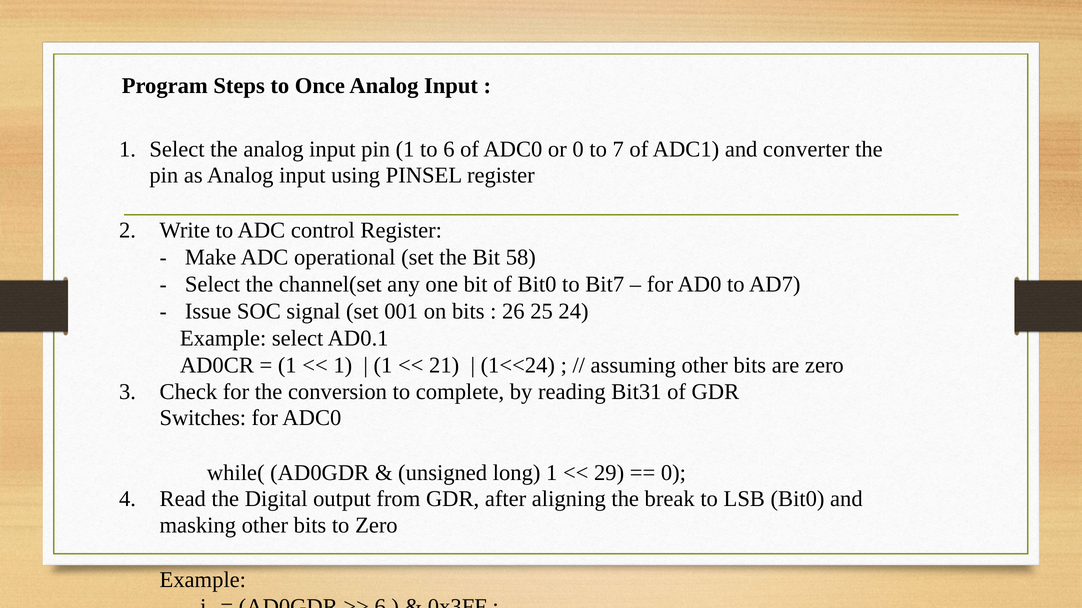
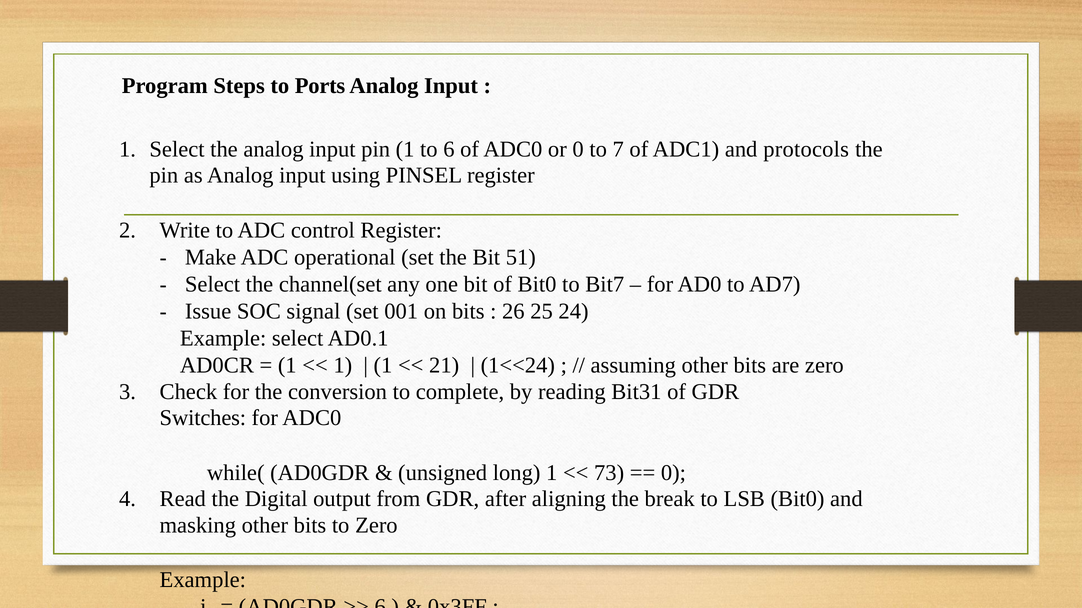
Once: Once -> Ports
converter: converter -> protocols
58: 58 -> 51
29: 29 -> 73
